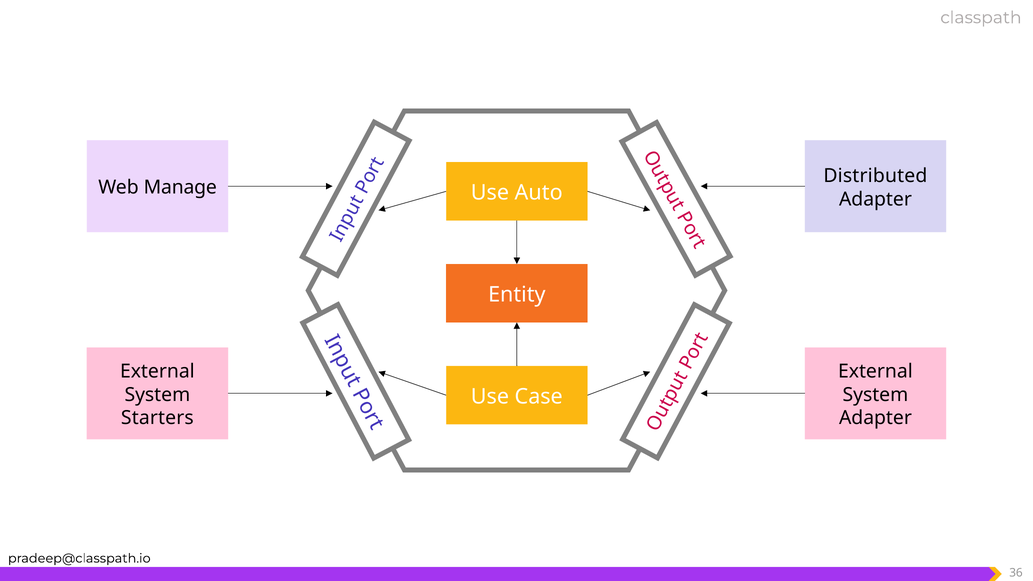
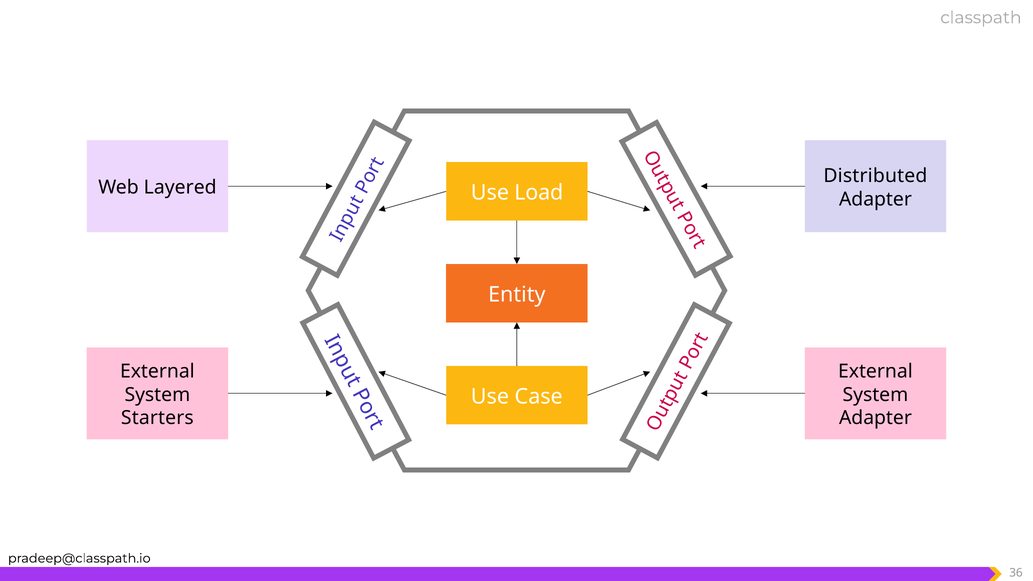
Manage: Manage -> Layered
Auto: Auto -> Load
